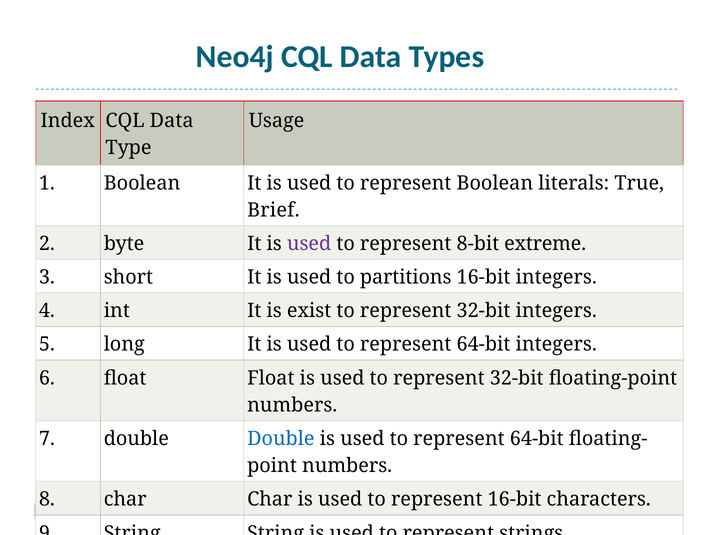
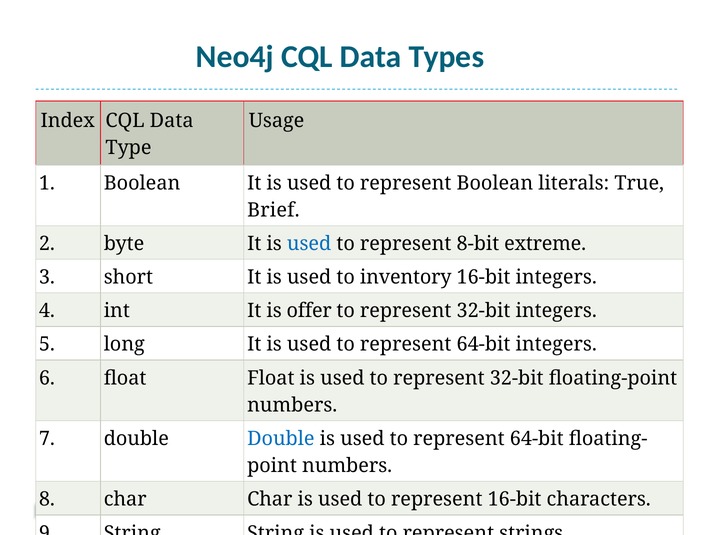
used at (309, 244) colour: purple -> blue
partitions: partitions -> inventory
exist: exist -> offer
